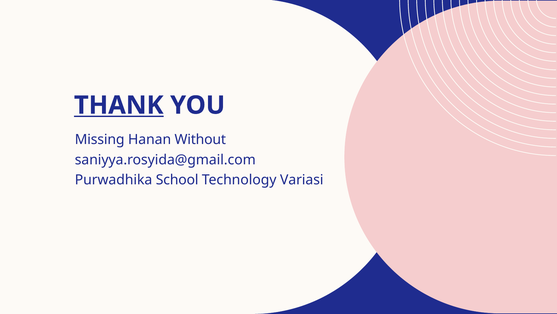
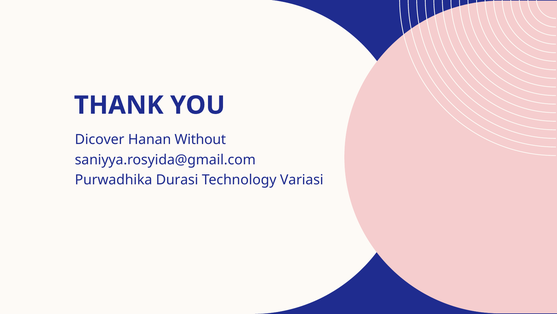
THANK underline: present -> none
Missing: Missing -> Dicover
School: School -> Durasi
